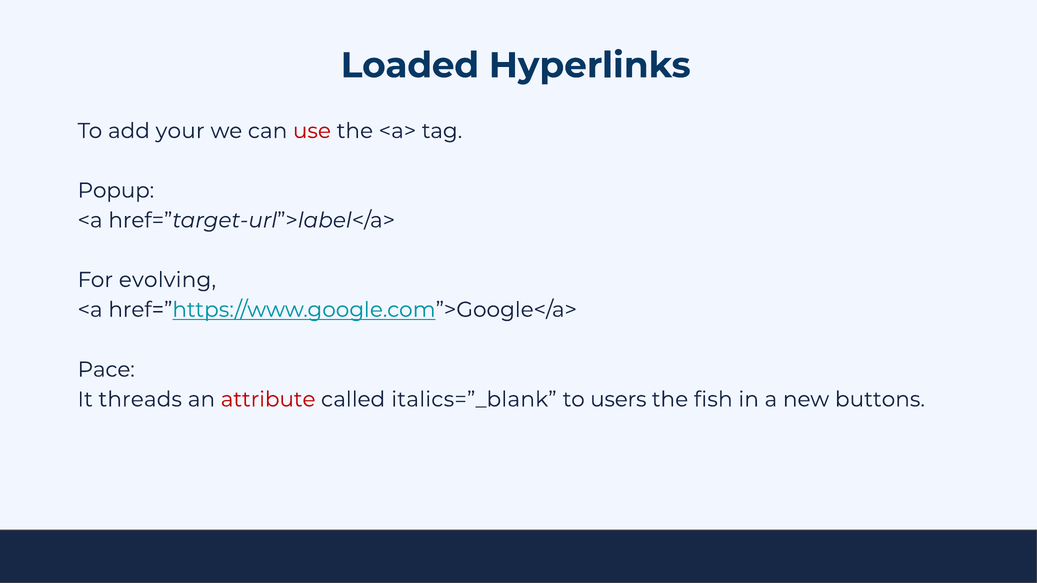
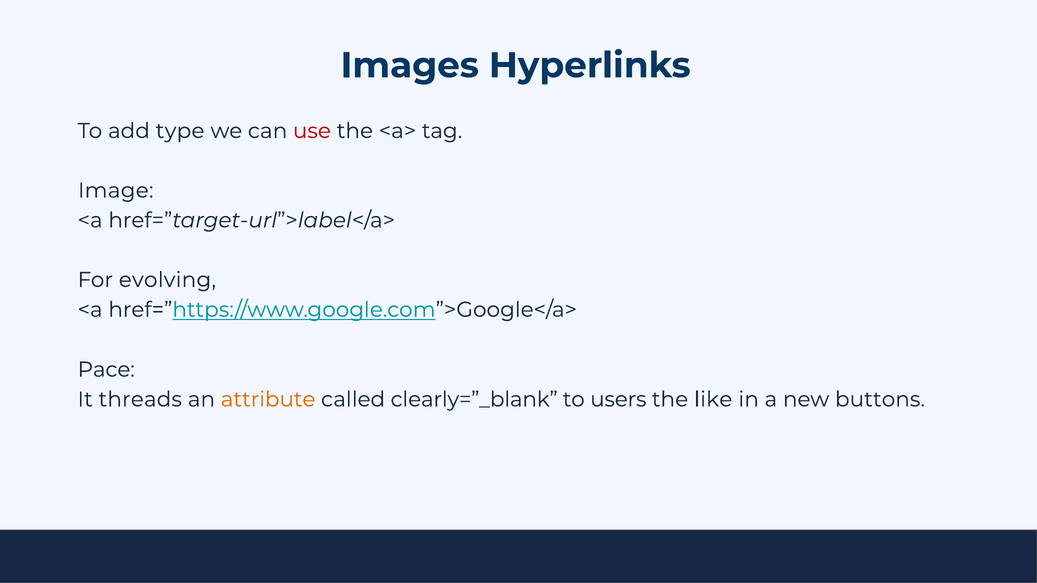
Loaded: Loaded -> Images
your: your -> type
Popup: Popup -> Image
attribute colour: red -> orange
italics=”_blank: italics=”_blank -> clearly=”_blank
fish: fish -> like
